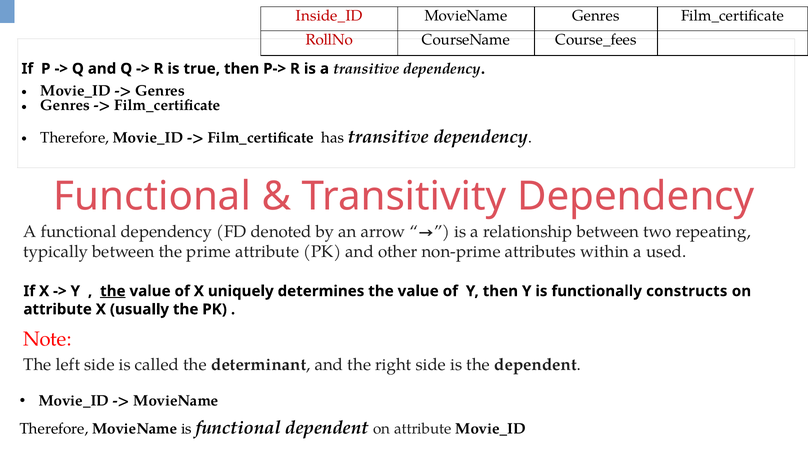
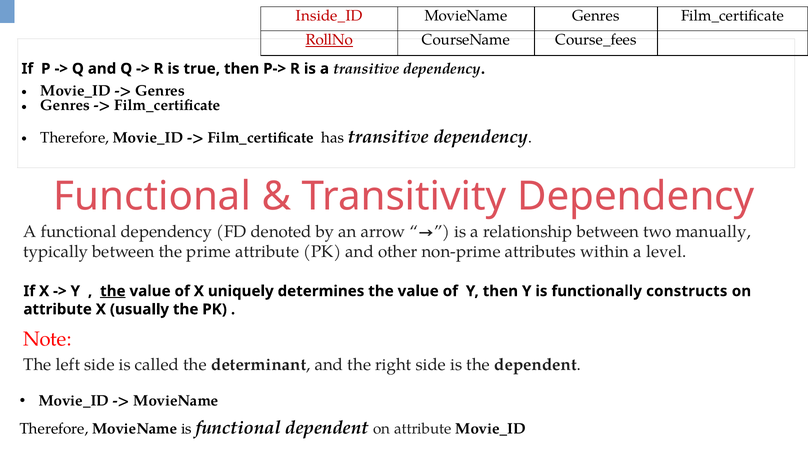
RollNo underline: none -> present
repeating: repeating -> manually
used: used -> level
